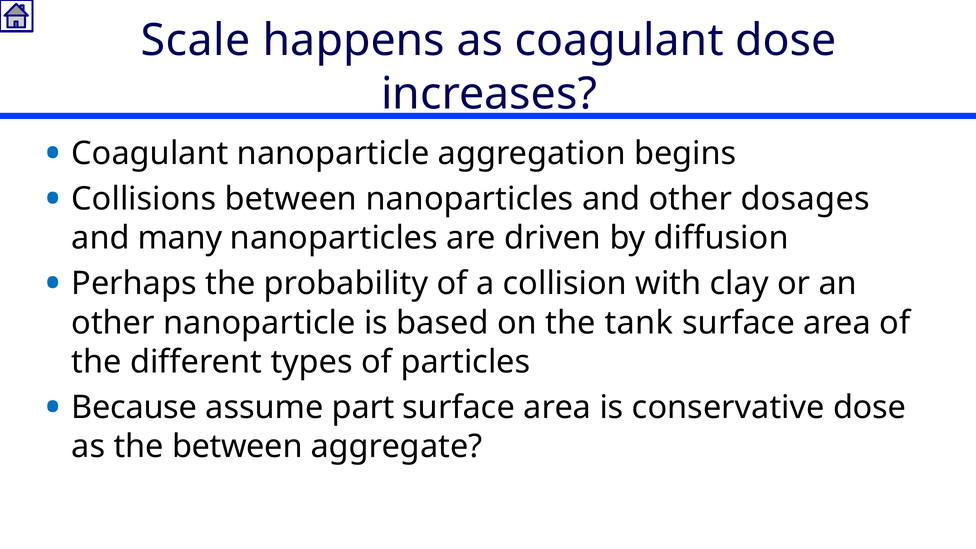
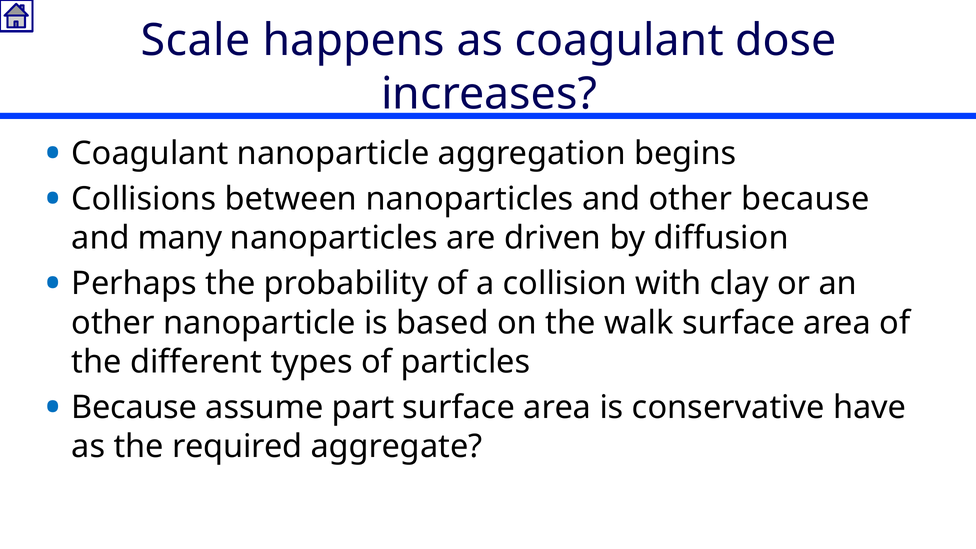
other dosages: dosages -> because
tank: tank -> walk
conservative dose: dose -> have
the between: between -> required
